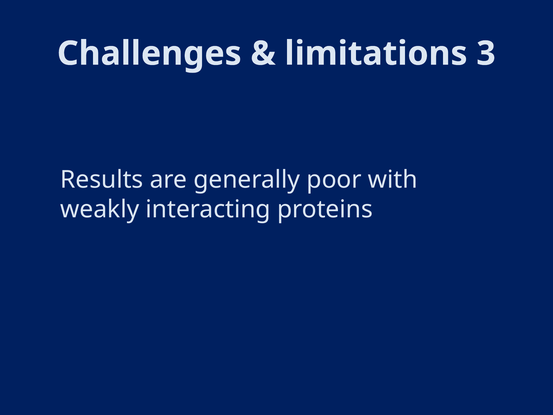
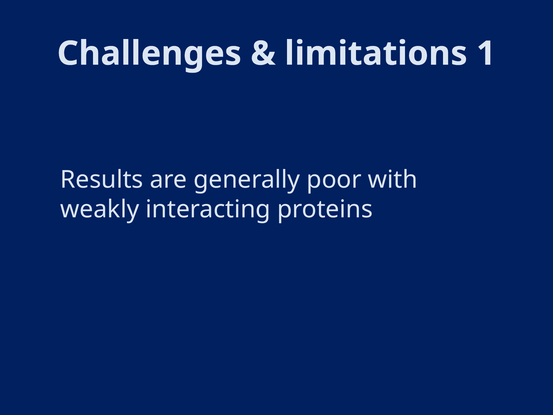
3: 3 -> 1
